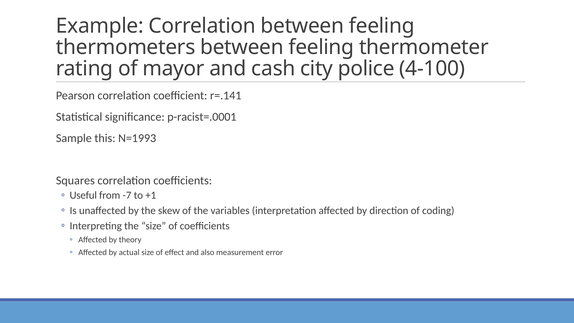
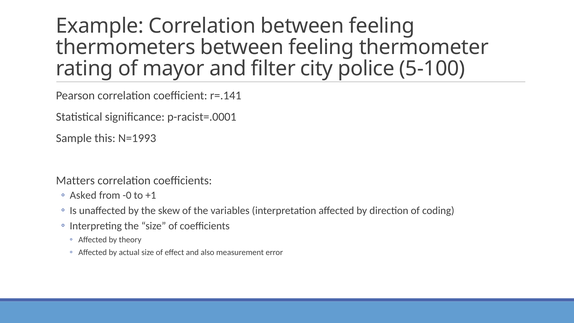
cash: cash -> filter
4-100: 4-100 -> 5-100
Squares: Squares -> Matters
Useful: Useful -> Asked
-7: -7 -> -0
